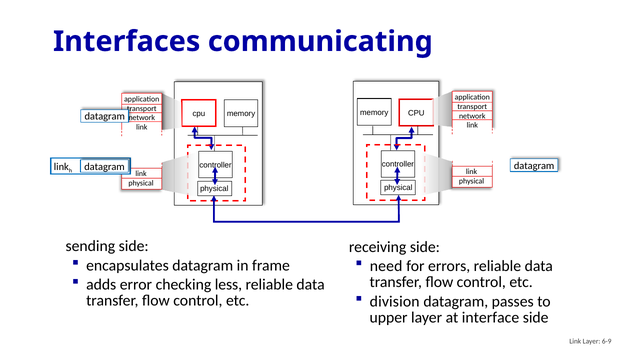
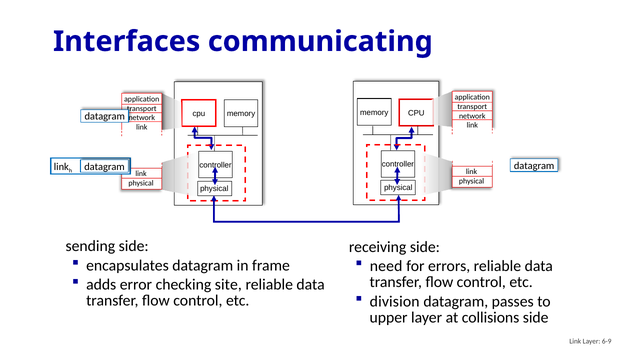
less: less -> site
interface: interface -> collisions
